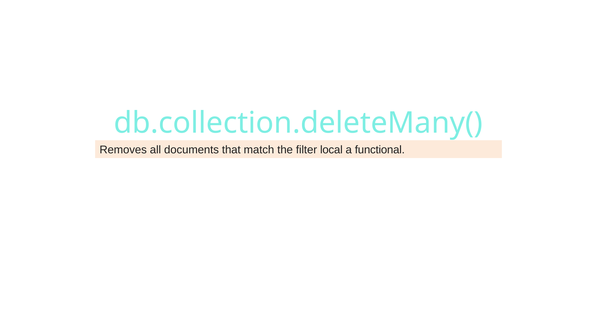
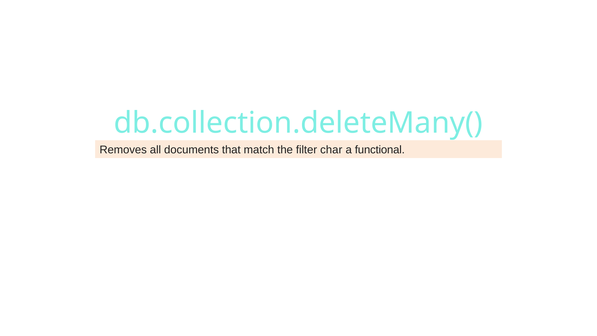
local: local -> char
